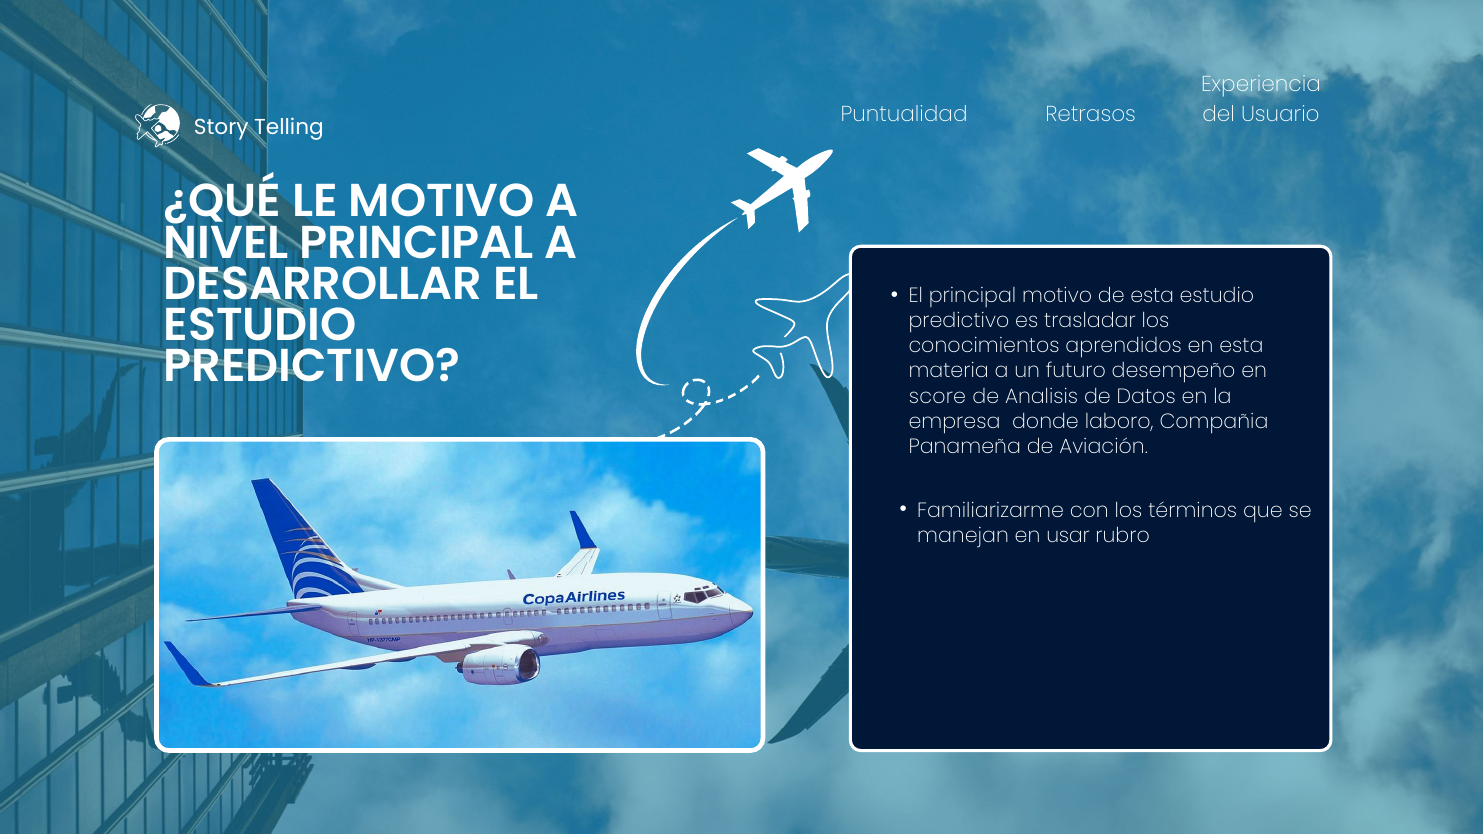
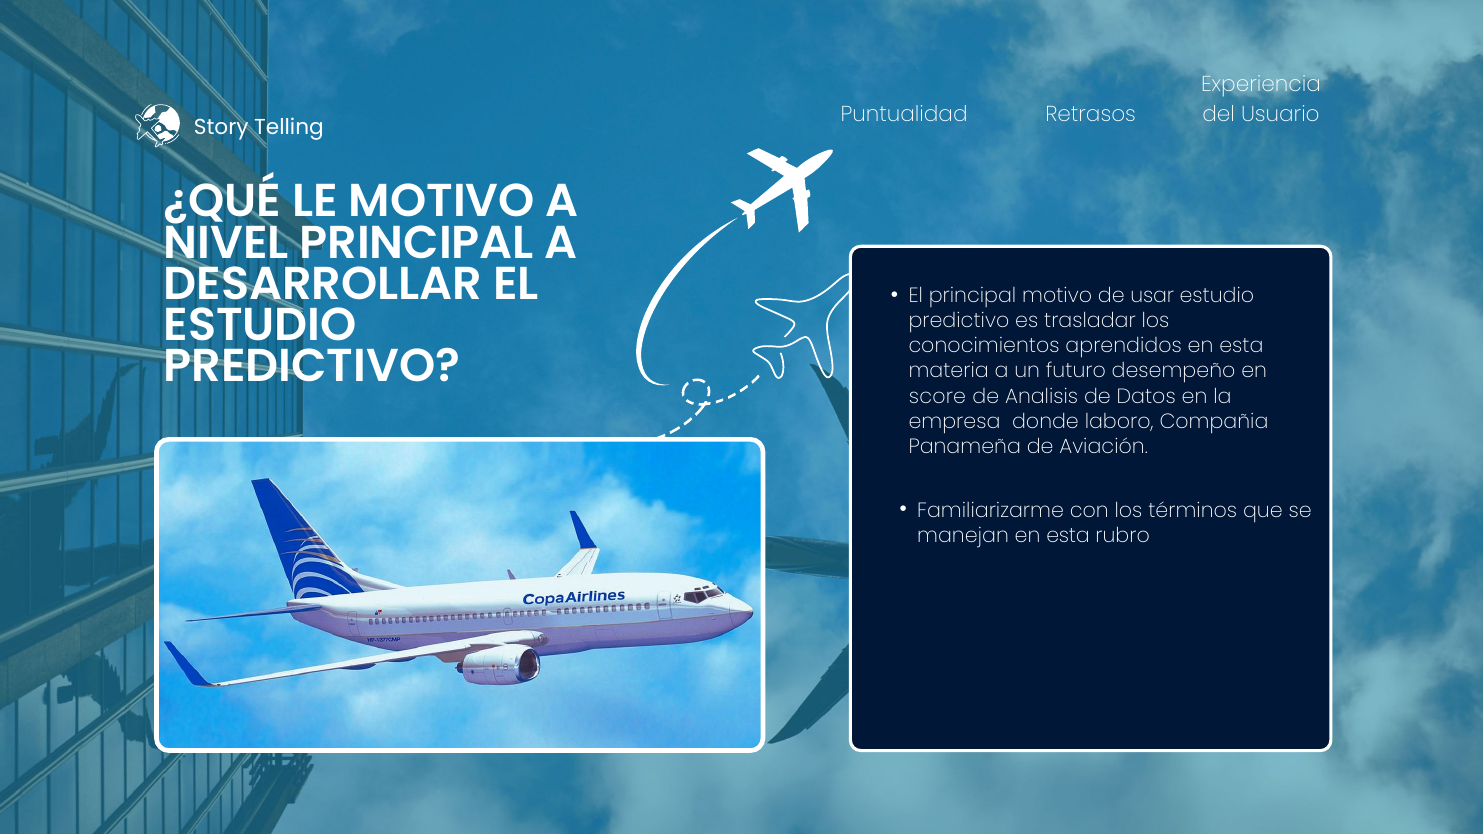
de esta: esta -> usar
manejan en usar: usar -> esta
